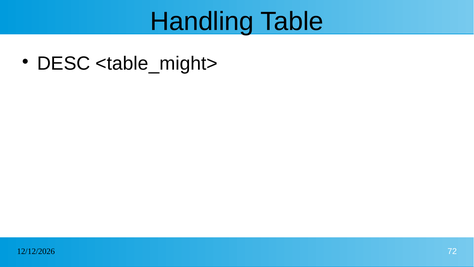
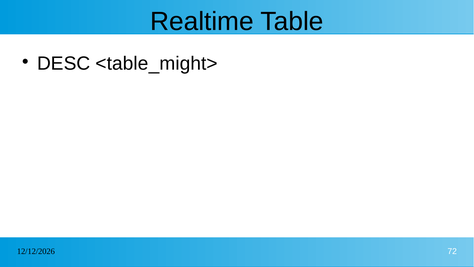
Handling: Handling -> Realtime
